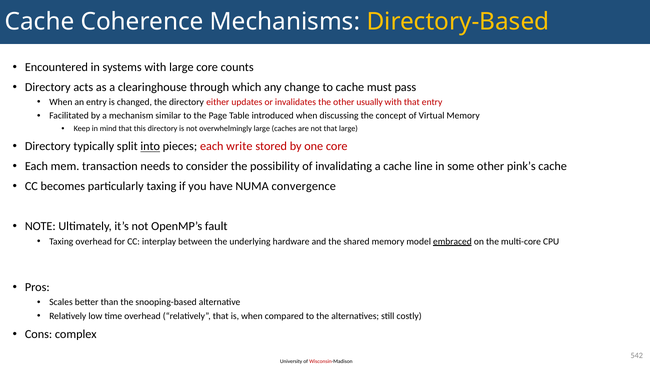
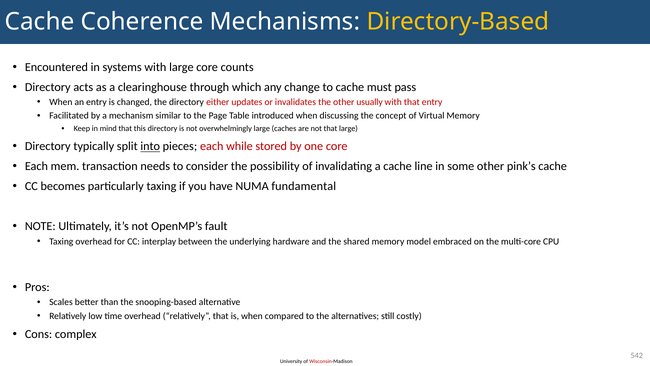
write: write -> while
convergence: convergence -> fundamental
embraced underline: present -> none
